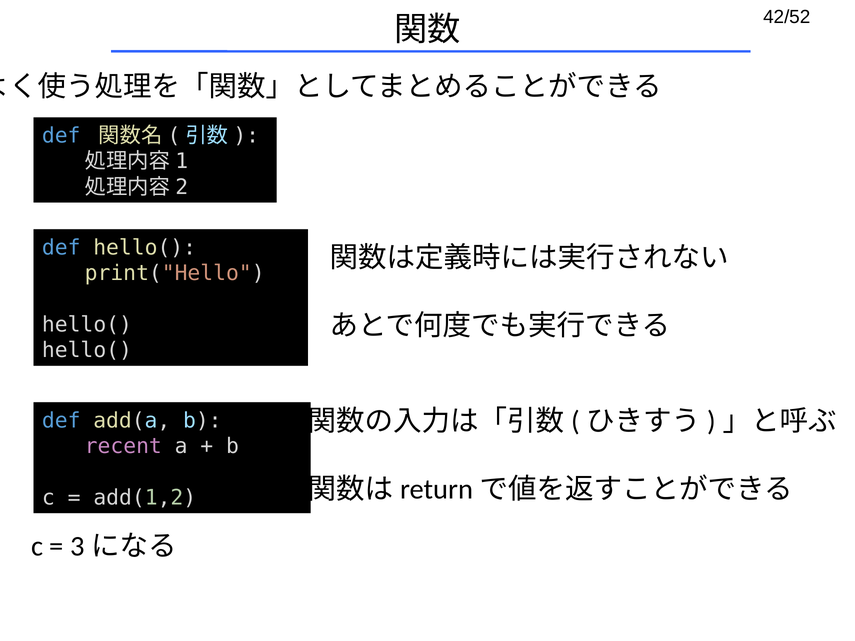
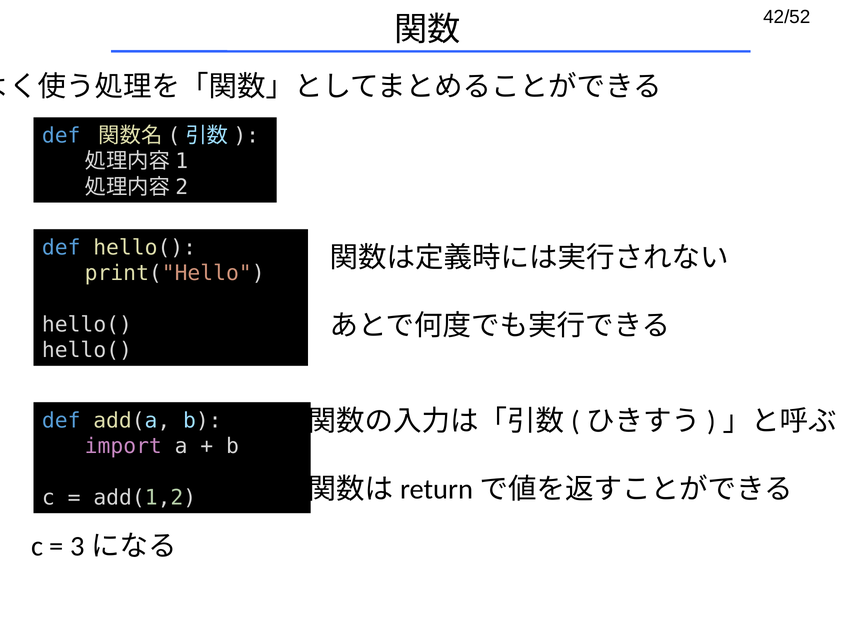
recent: recent -> import
